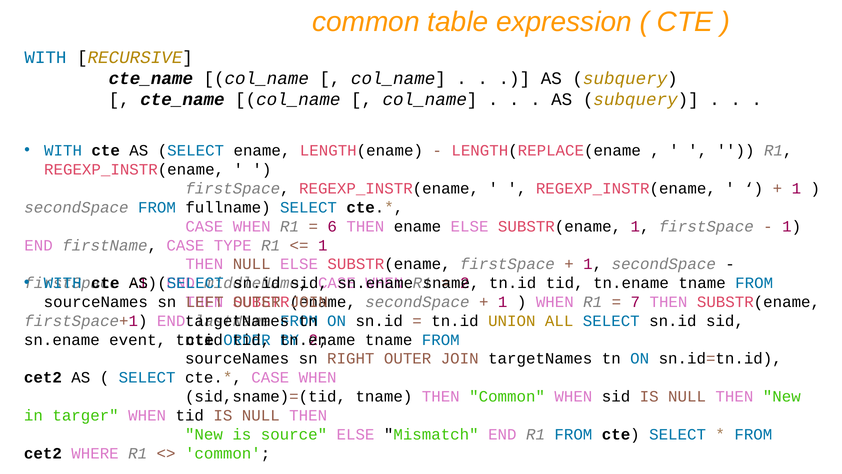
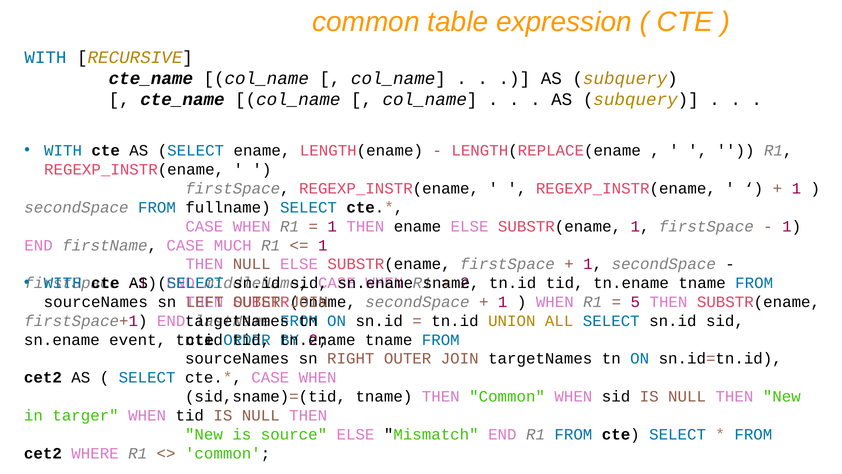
6 at (332, 226): 6 -> 1
TYPE: TYPE -> MUCH
7: 7 -> 5
